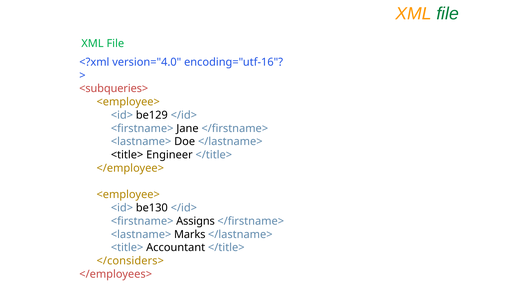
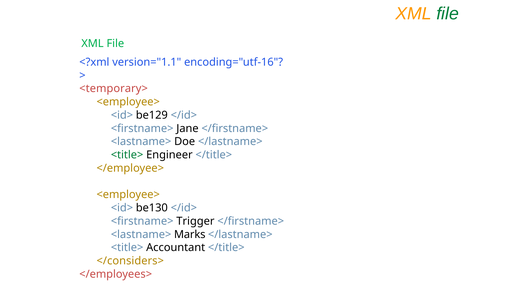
version="4.0: version="4.0 -> version="1.1
<subqueries>: <subqueries> -> <temporary>
<title> at (127, 155) colour: black -> green
Assigns: Assigns -> Trigger
